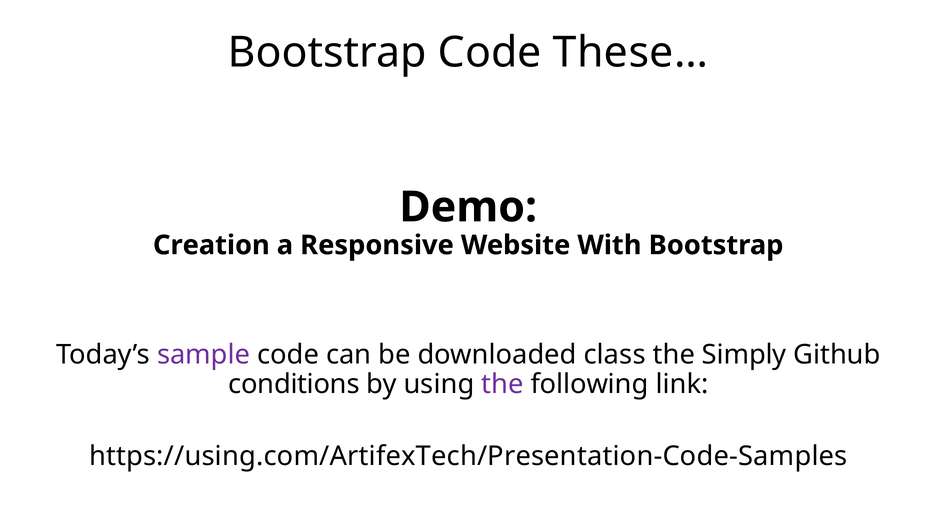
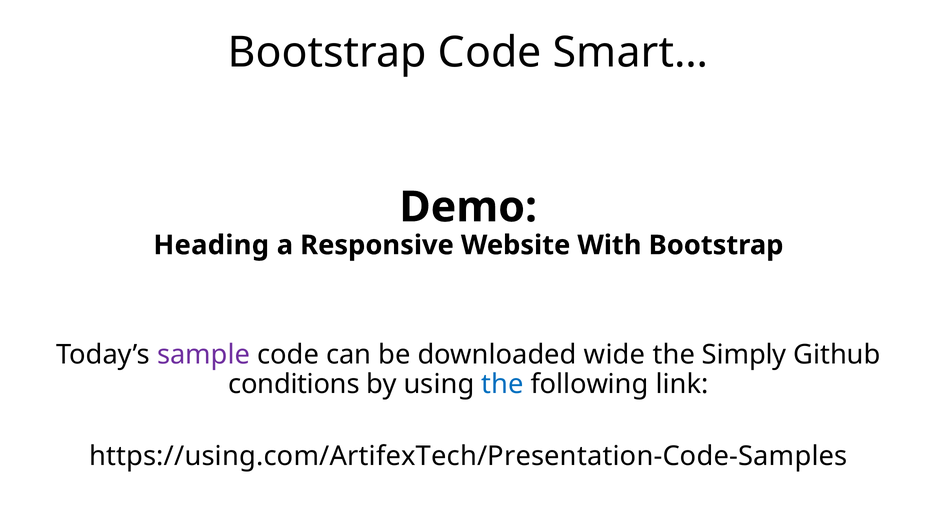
These…: These… -> Smart…
Creation: Creation -> Heading
class: class -> wide
the at (502, 384) colour: purple -> blue
